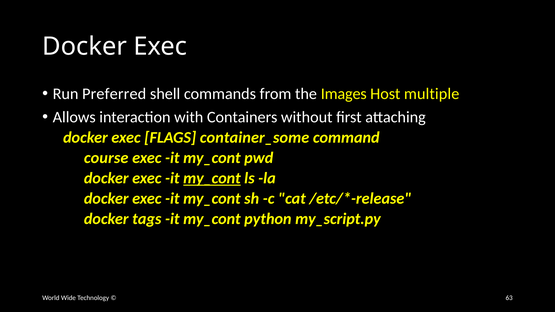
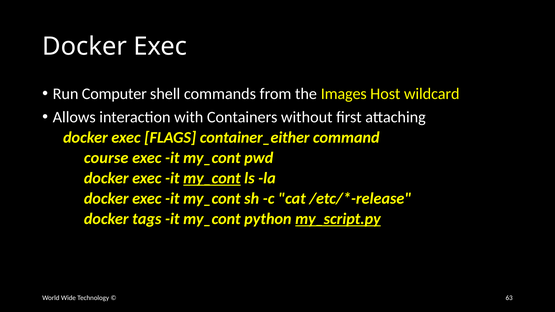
Preferred: Preferred -> Computer
multiple: multiple -> wildcard
container_some: container_some -> container_either
my_script.py underline: none -> present
